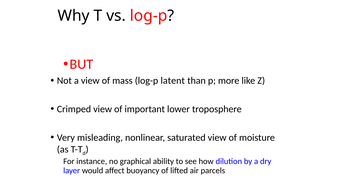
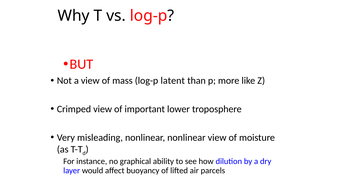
nonlinear saturated: saturated -> nonlinear
